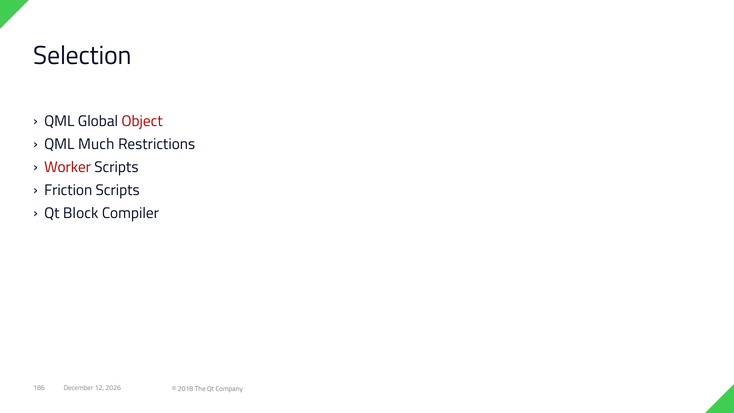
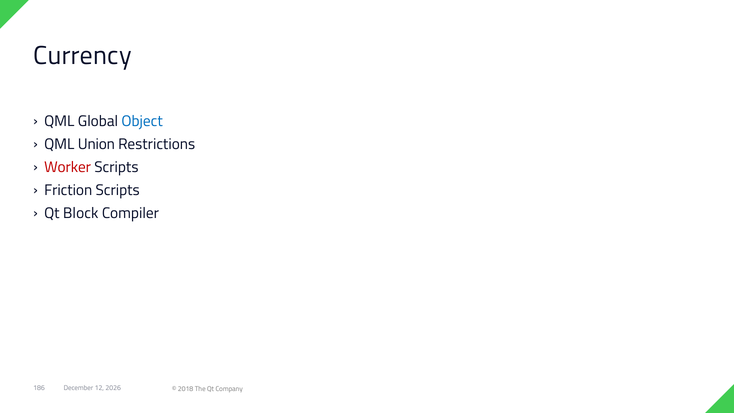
Selection: Selection -> Currency
Object colour: red -> blue
Much: Much -> Union
